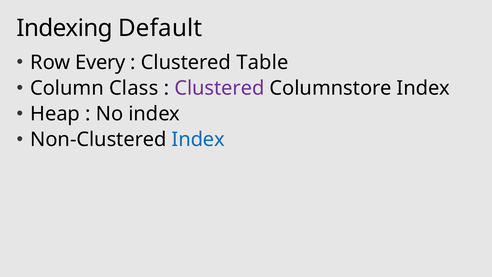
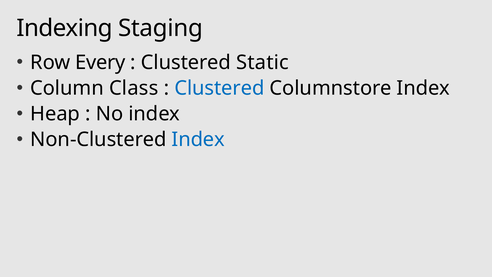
Default: Default -> Staging
Table: Table -> Static
Clustered at (219, 88) colour: purple -> blue
